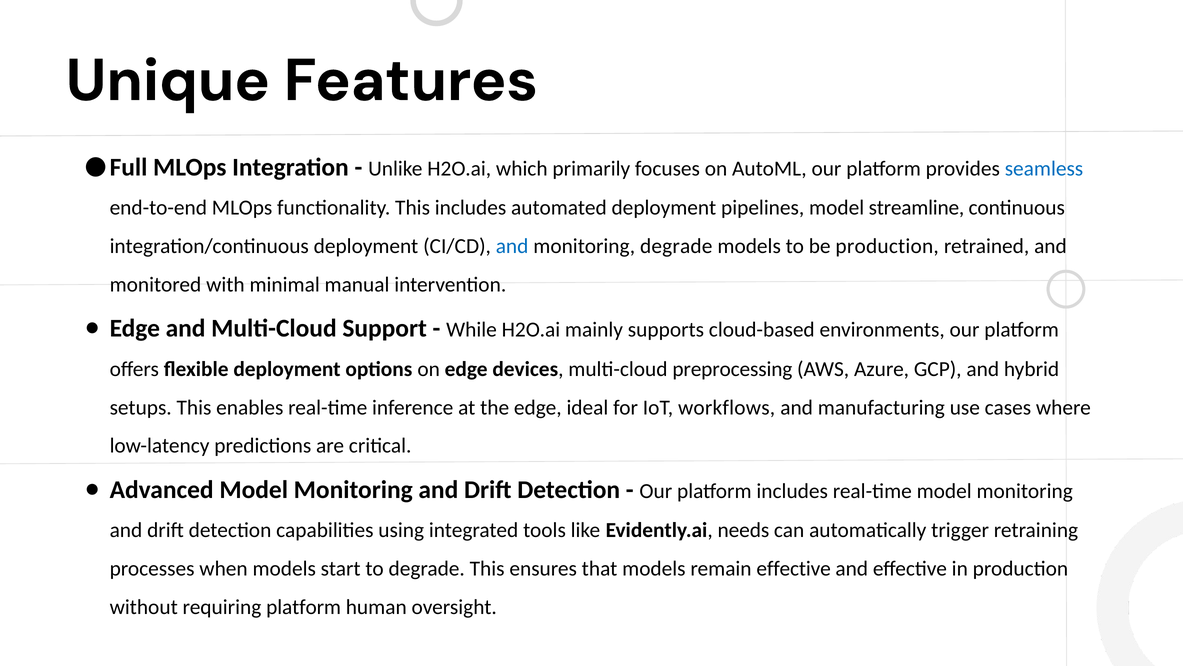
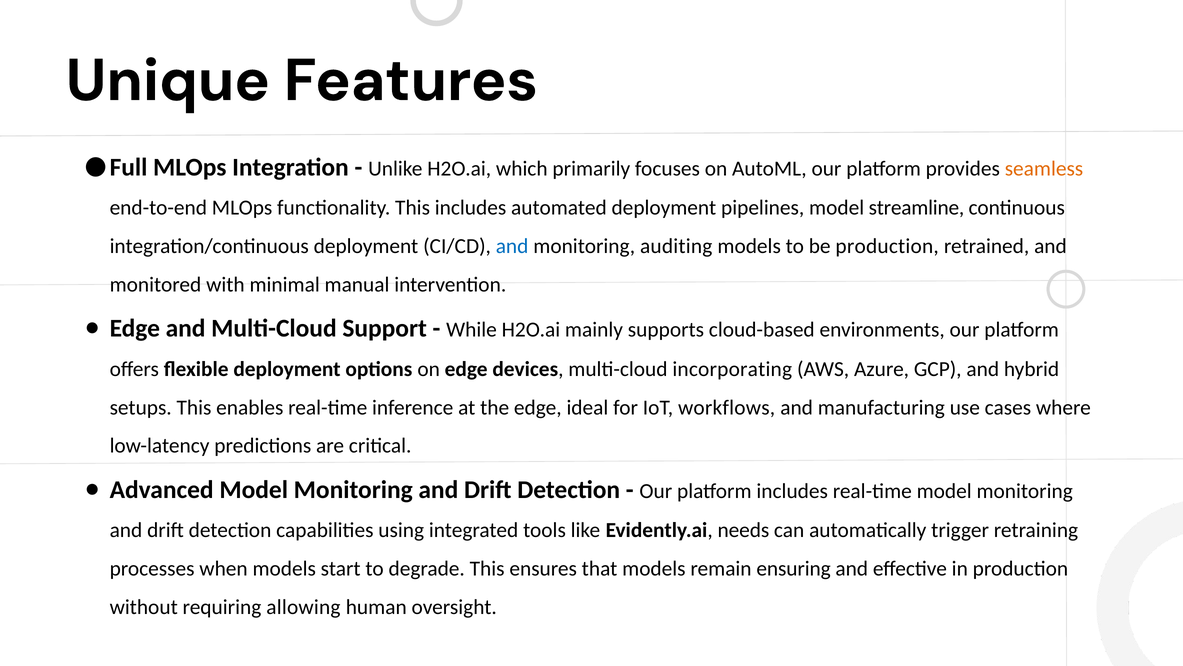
seamless colour: blue -> orange
monitoring degrade: degrade -> auditing
preprocessing: preprocessing -> incorporating
remain effective: effective -> ensuring
requiring platform: platform -> allowing
